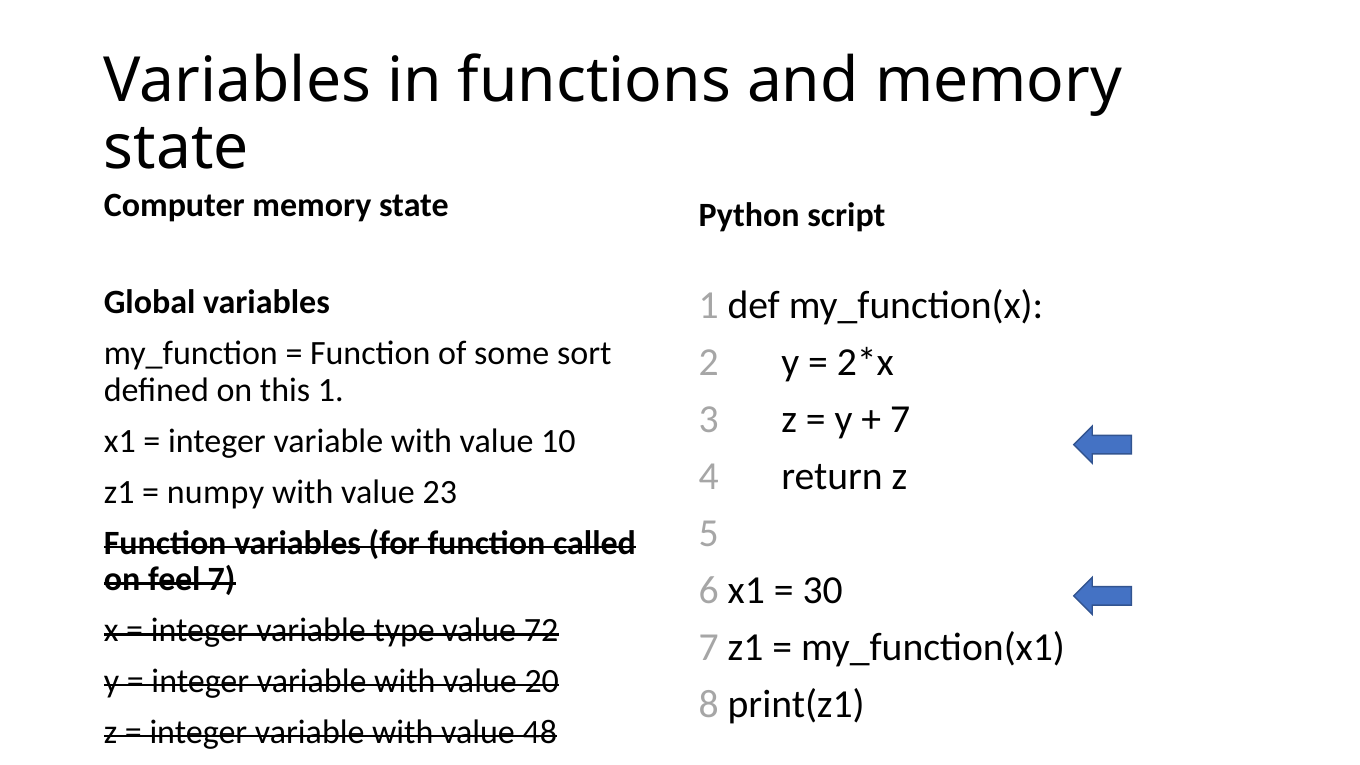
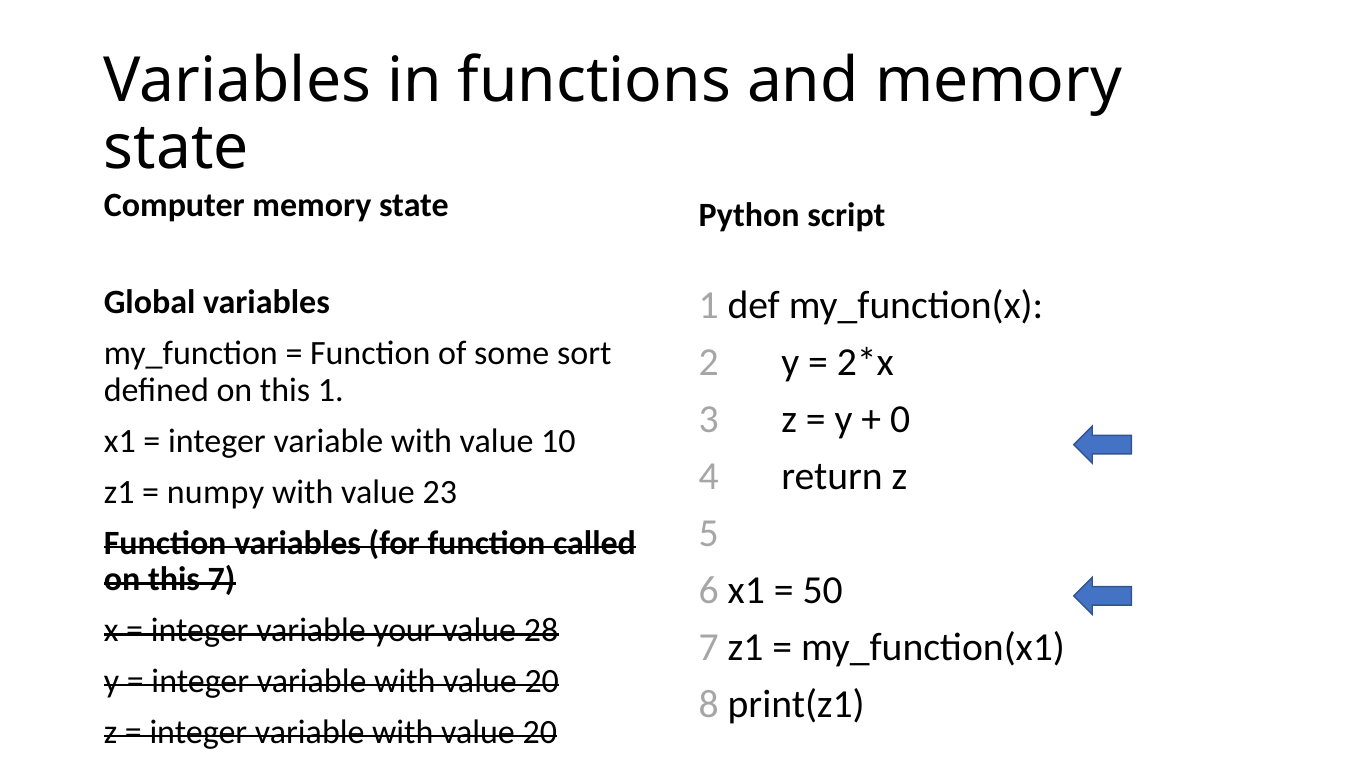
7 at (900, 420): 7 -> 0
feel at (174, 580): feel -> this
30: 30 -> 50
type: type -> your
72: 72 -> 28
48 at (540, 732): 48 -> 20
